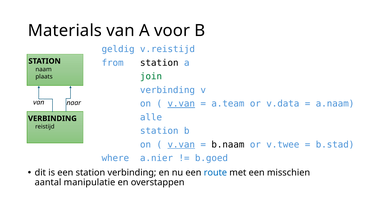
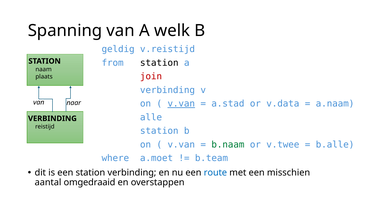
Materials: Materials -> Spanning
voor: voor -> welk
join colour: green -> red
a.team: a.team -> a.stad
v.van at (181, 145) underline: present -> none
b.naam colour: black -> green
b.stad: b.stad -> b.alle
a.nier: a.nier -> a.moet
b.goed: b.goed -> b.team
manipulatie: manipulatie -> omgedraaid
